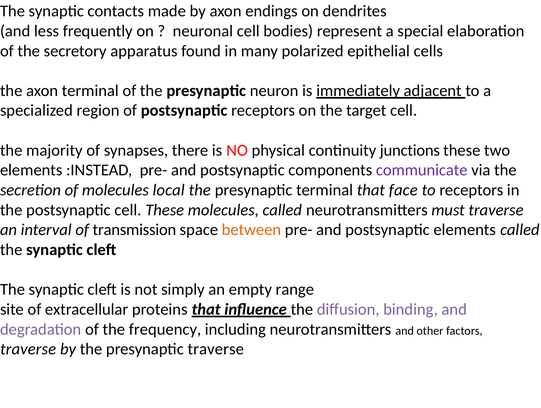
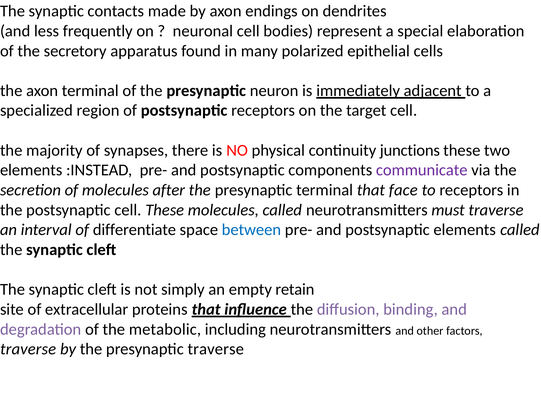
local: local -> after
transmission: transmission -> differentiate
between colour: orange -> blue
range: range -> retain
frequency: frequency -> metabolic
